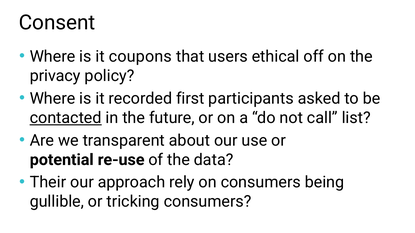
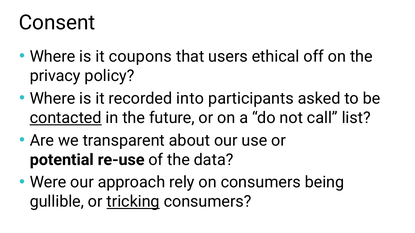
first: first -> into
Their: Their -> Were
tricking underline: none -> present
